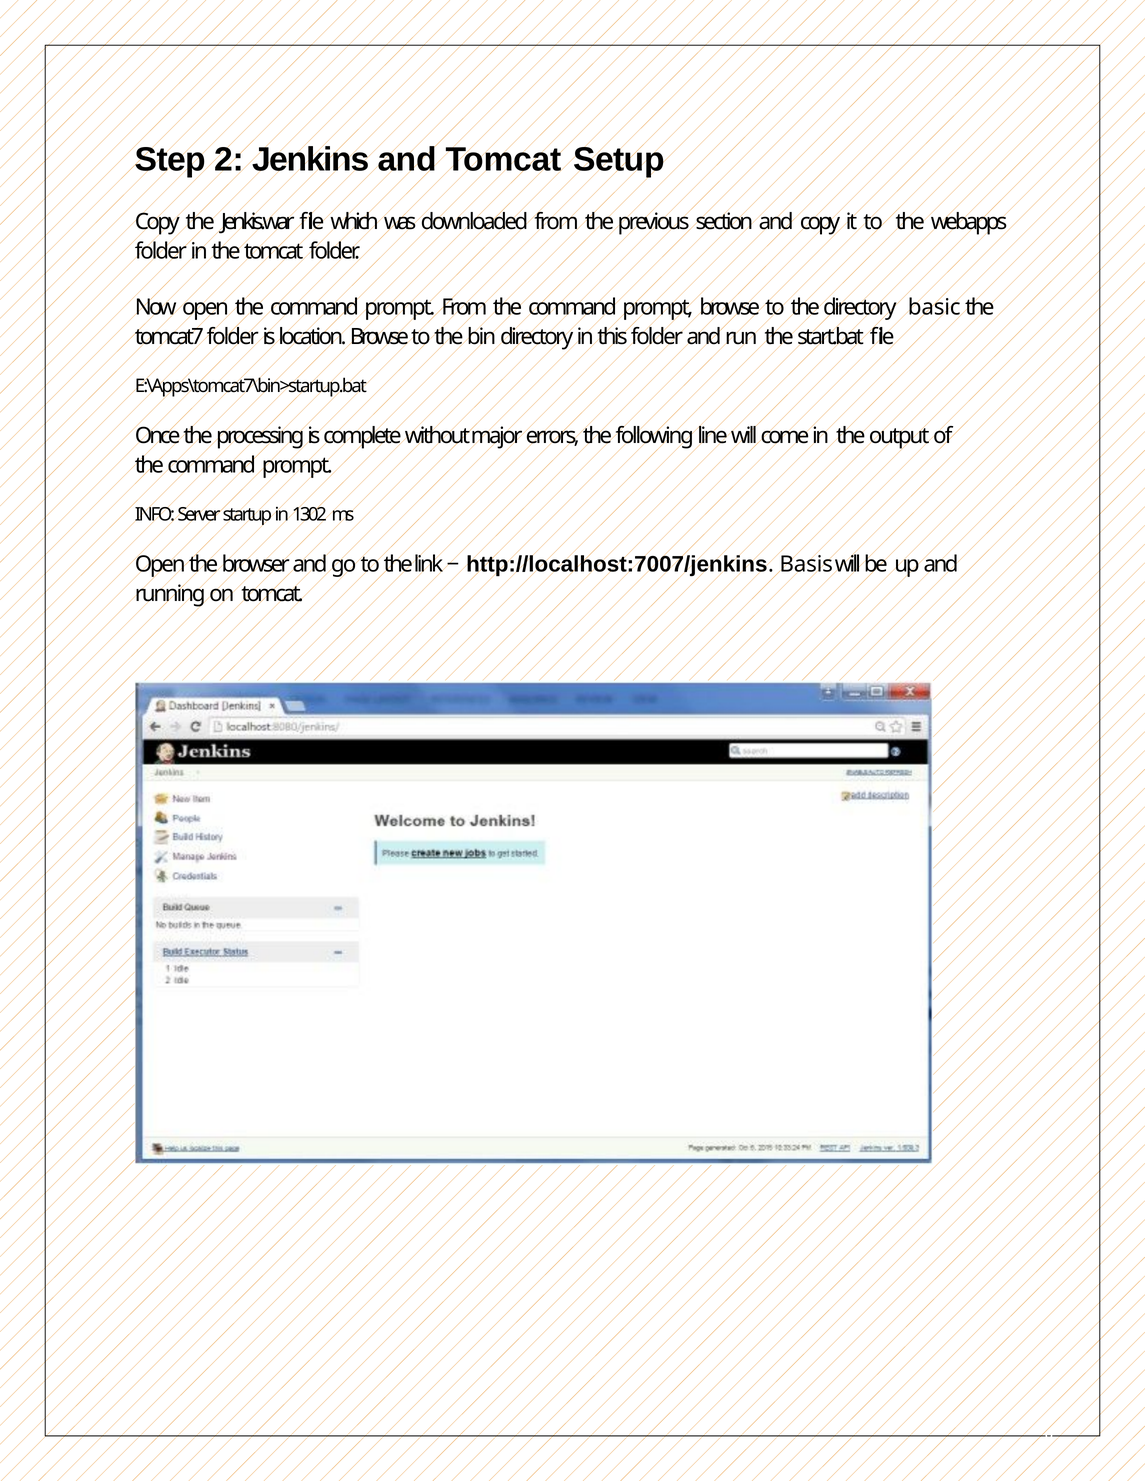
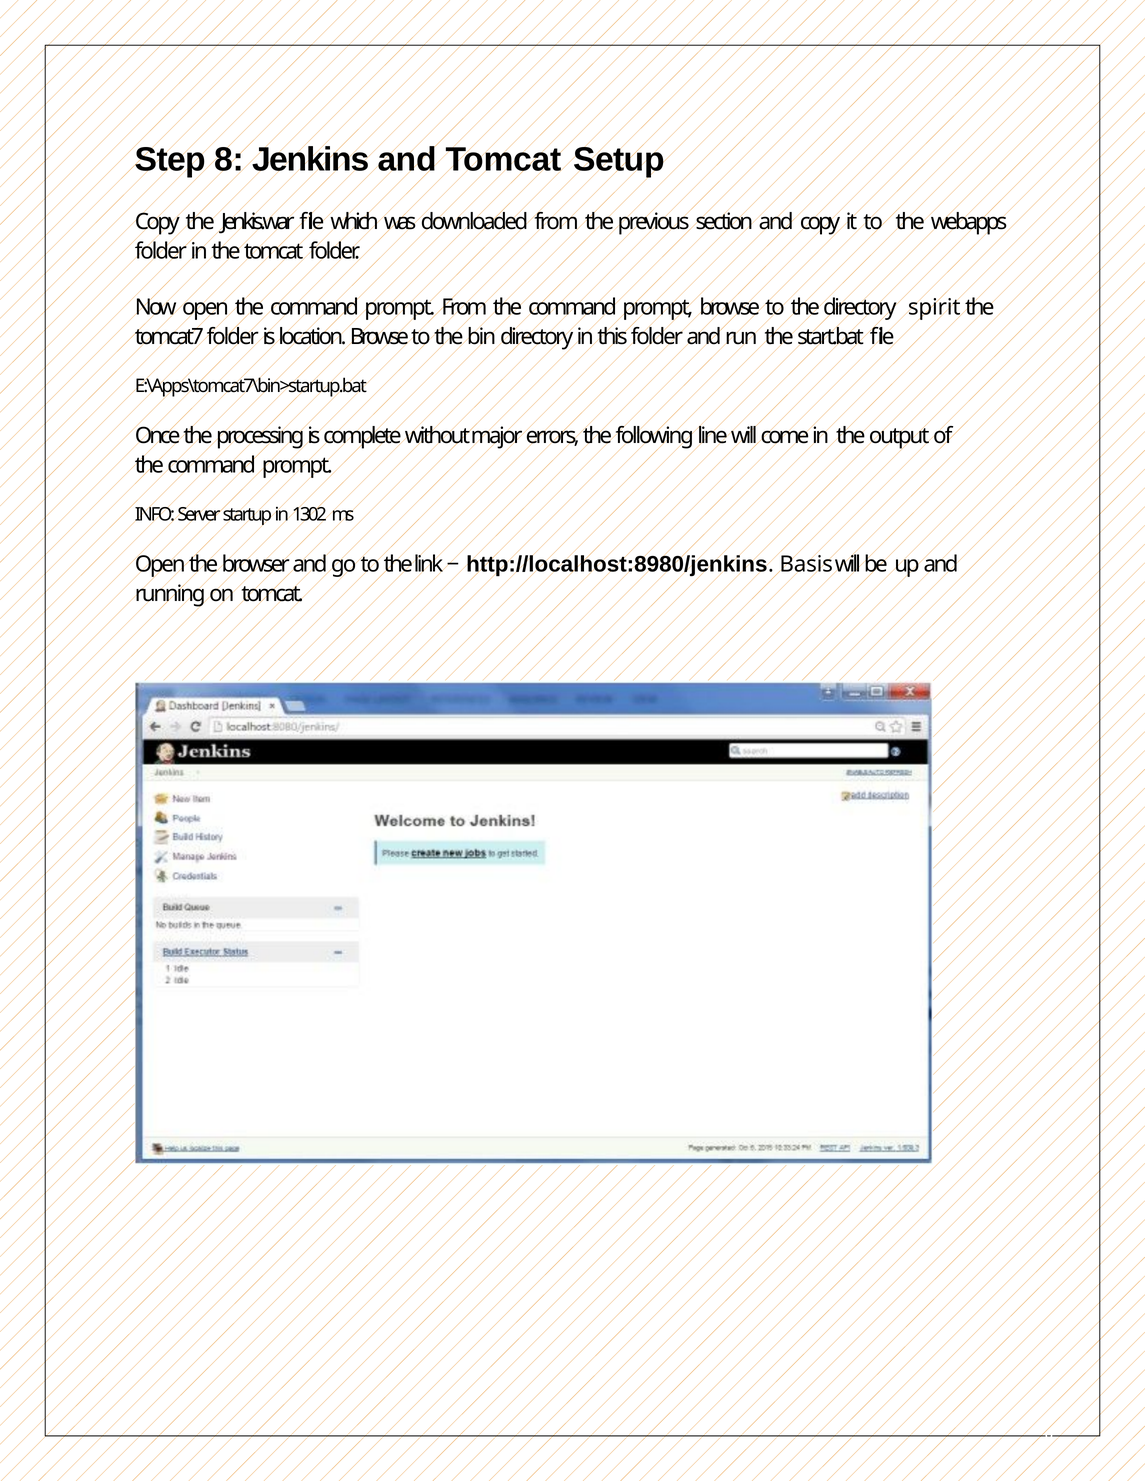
2: 2 -> 8
basic: basic -> spirit
http://localhost:7007/jenkins: http://localhost:7007/jenkins -> http://localhost:8980/jenkins
